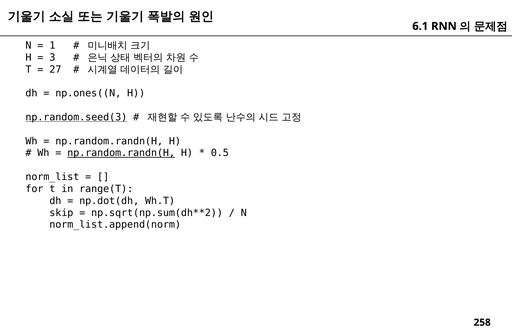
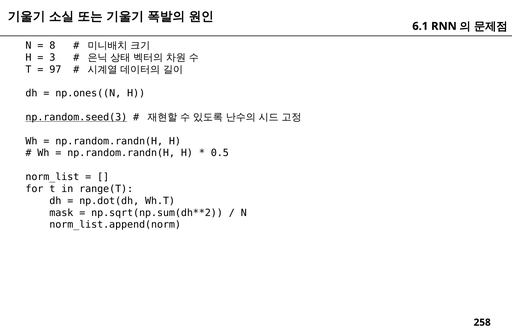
1: 1 -> 8
27: 27 -> 97
np.random.randn(H at (121, 153) underline: present -> none
skip: skip -> mask
